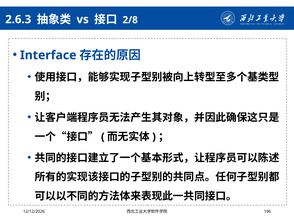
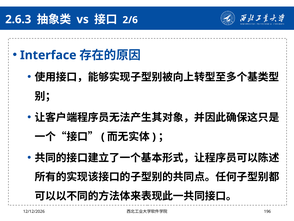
2/8: 2/8 -> 2/6
